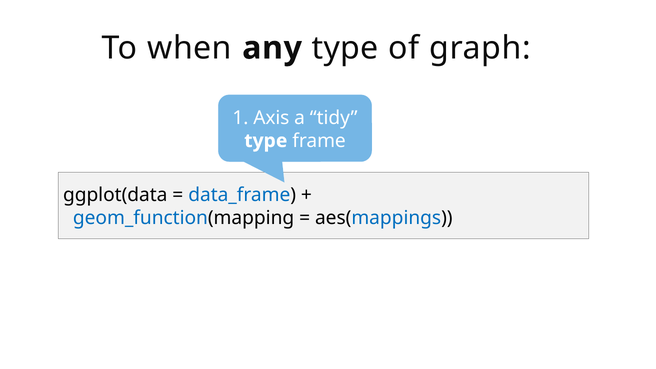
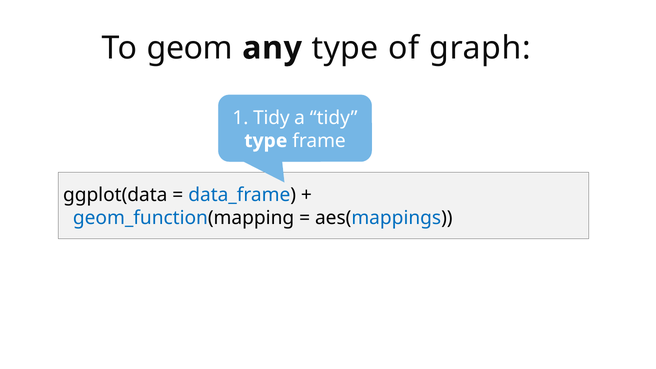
when: when -> geom
1 Axis: Axis -> Tidy
